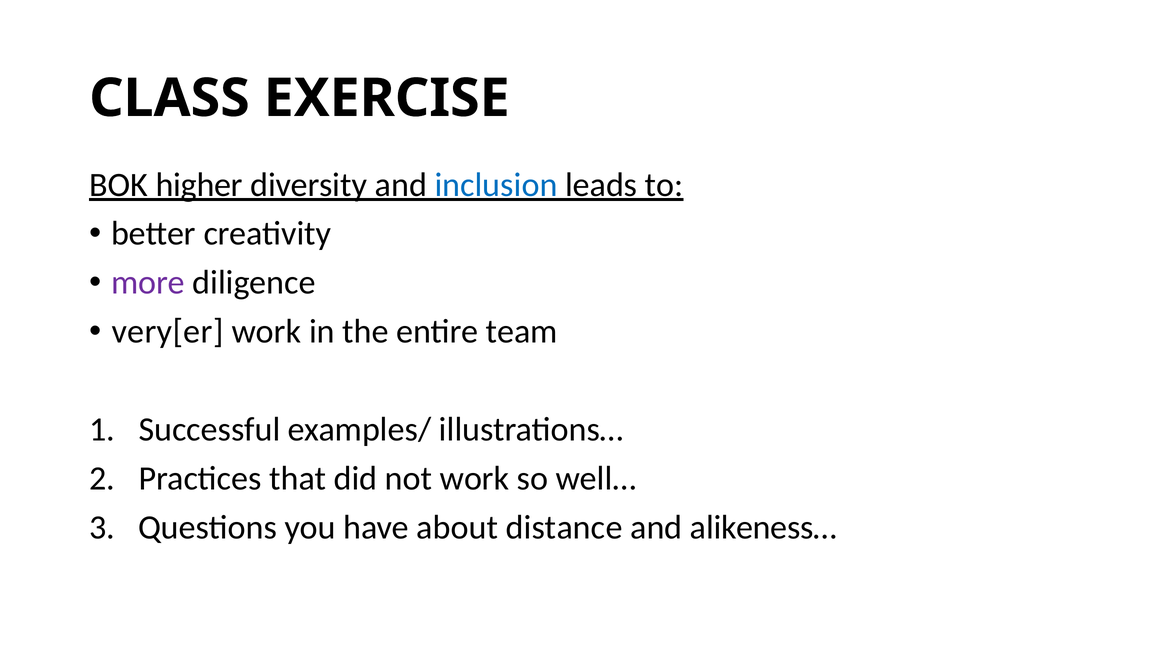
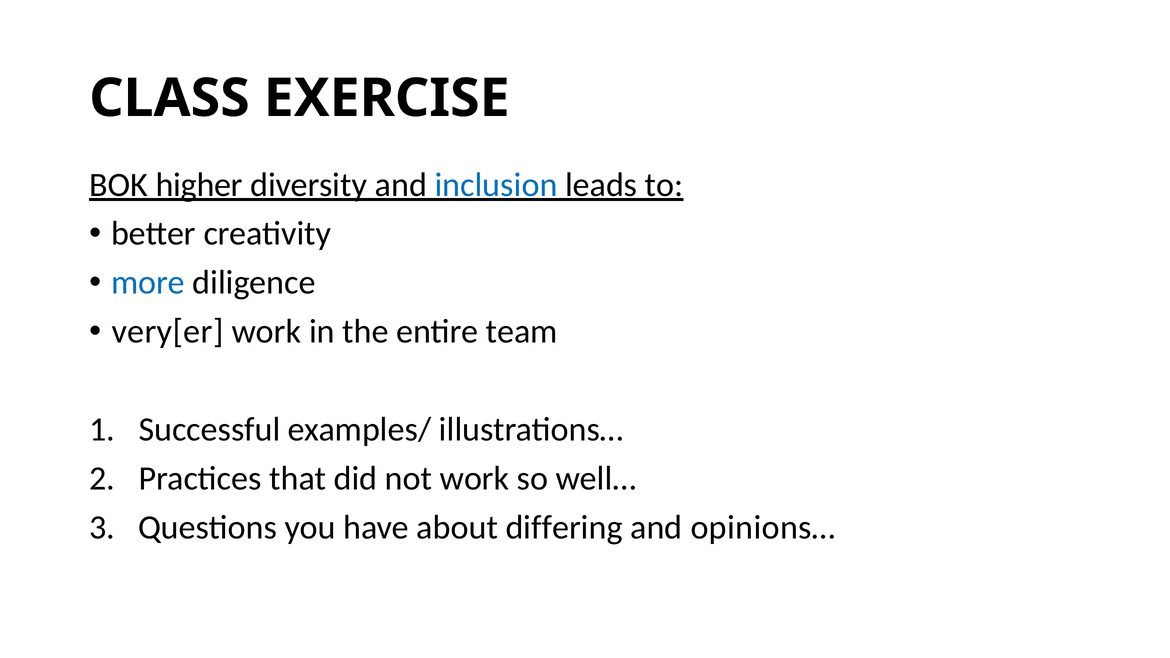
more colour: purple -> blue
distance: distance -> differing
alikeness…: alikeness… -> opinions…
